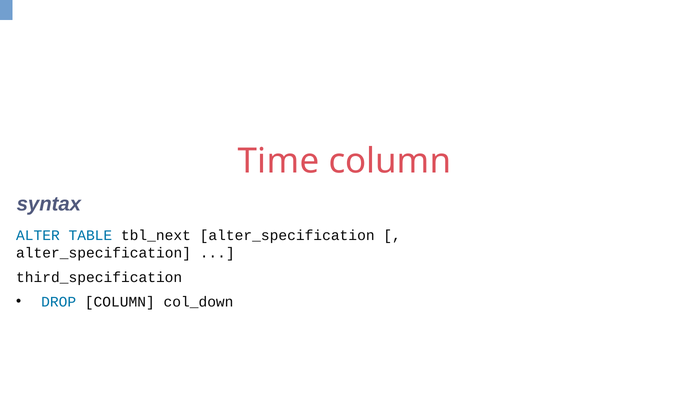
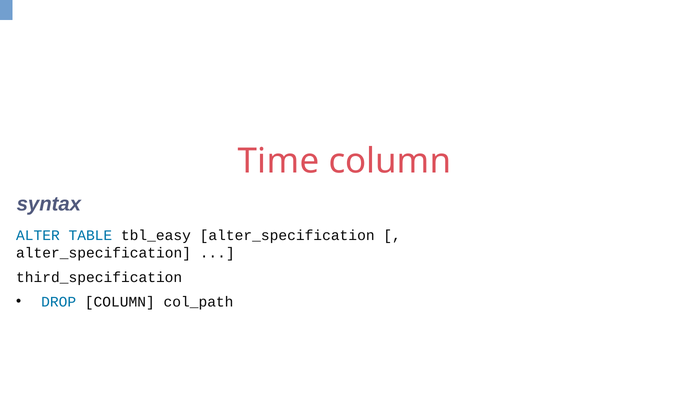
tbl_next: tbl_next -> tbl_easy
col_down: col_down -> col_path
